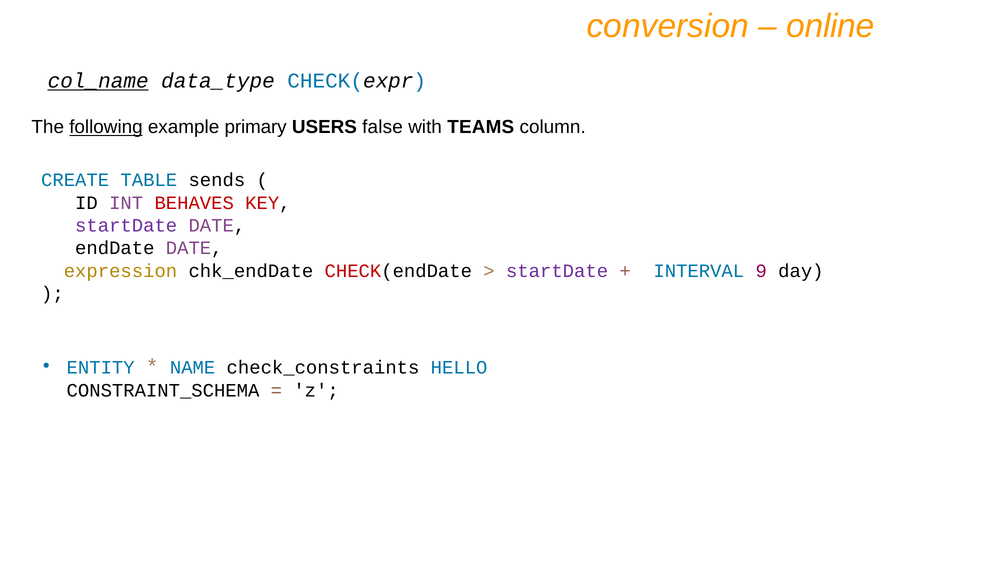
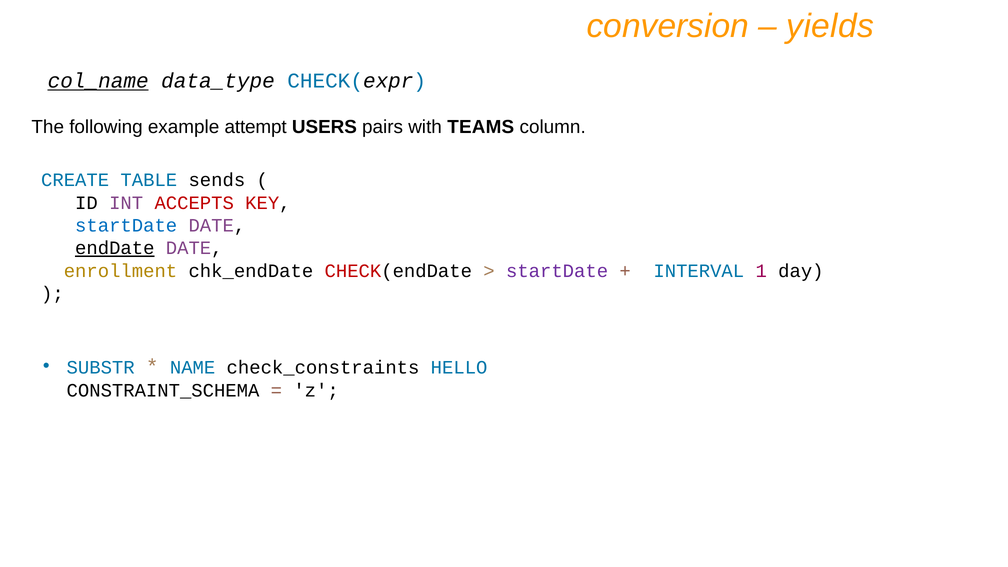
online: online -> yields
following underline: present -> none
primary: primary -> attempt
false: false -> pairs
BEHAVES: BEHAVES -> ACCEPTS
startDate at (126, 225) colour: purple -> blue
endDate underline: none -> present
expression: expression -> enrollment
9: 9 -> 1
ENTITY: ENTITY -> SUBSTR
